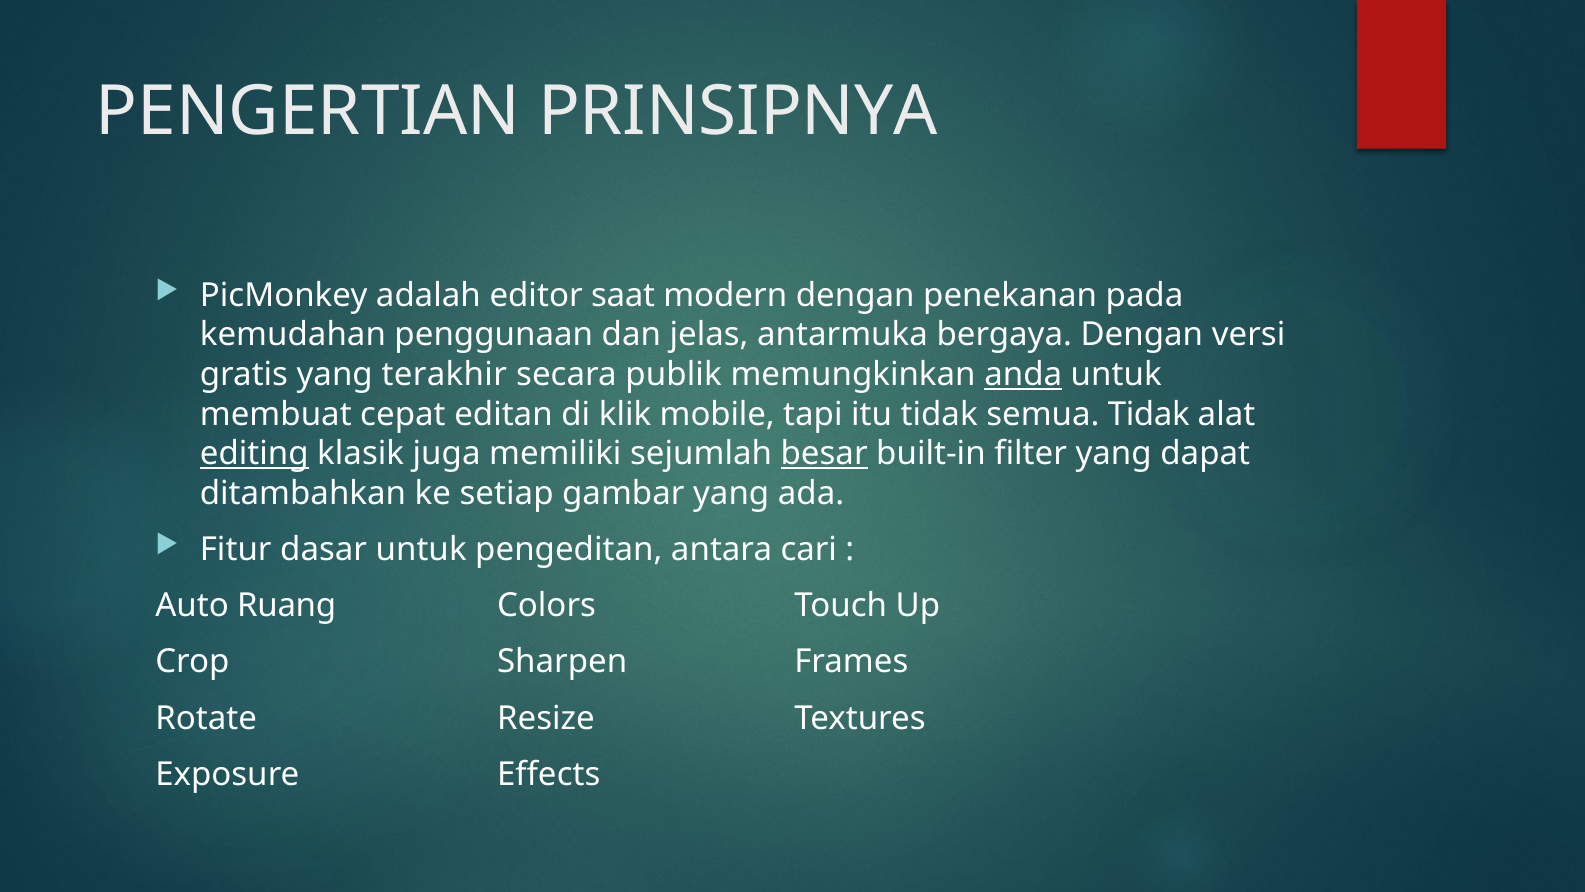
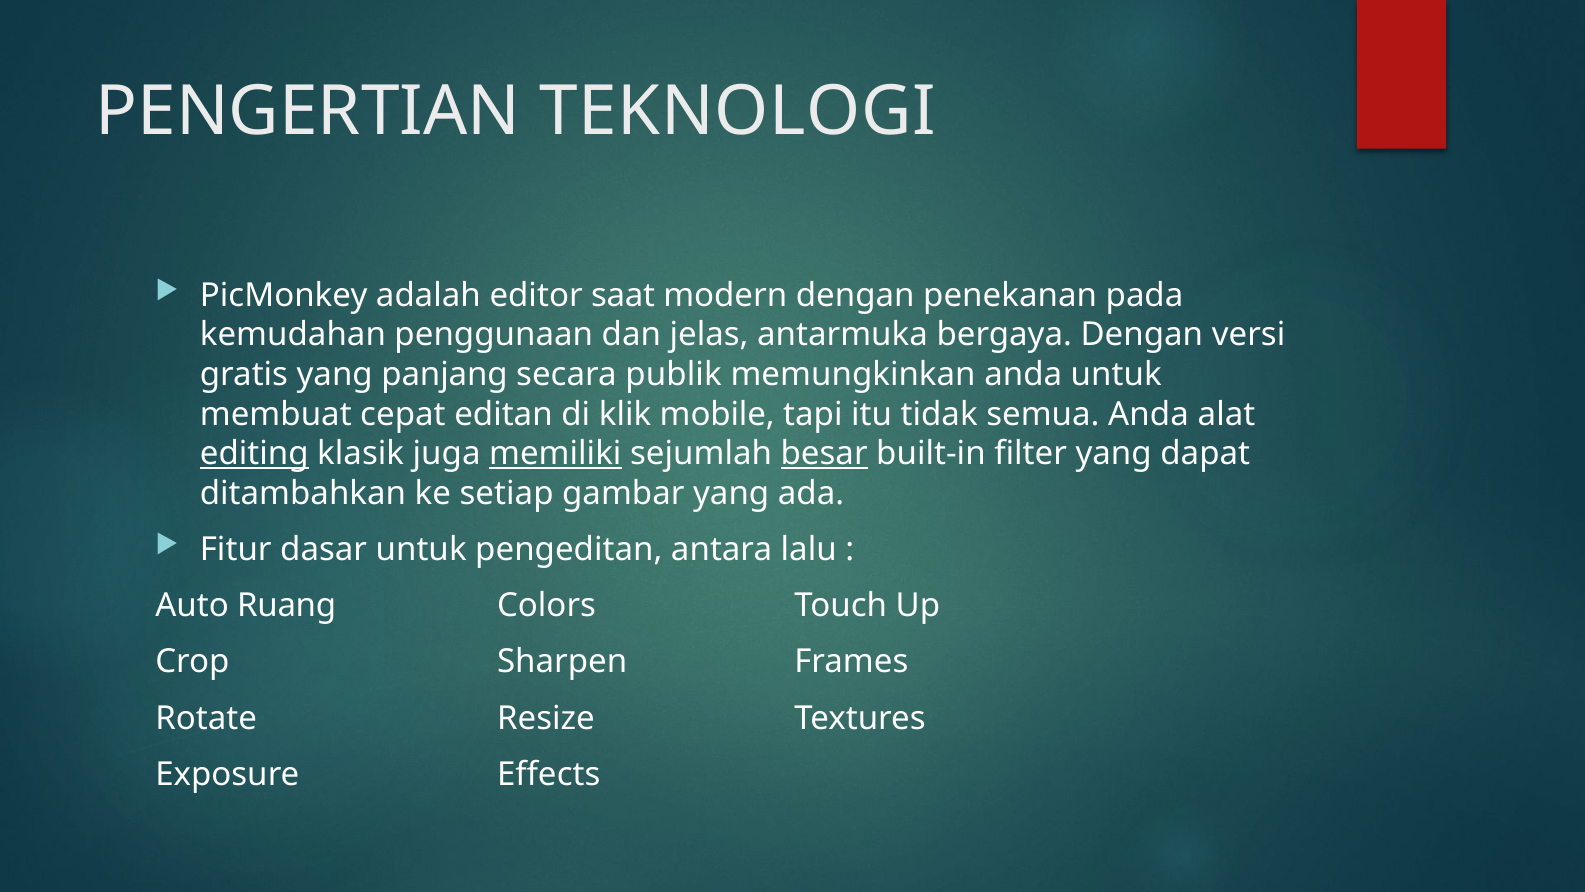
PRINSIPNYA: PRINSIPNYA -> TEKNOLOGI
terakhir: terakhir -> panjang
anda at (1023, 374) underline: present -> none
semua Tidak: Tidak -> Anda
memiliki underline: none -> present
cari: cari -> lalu
